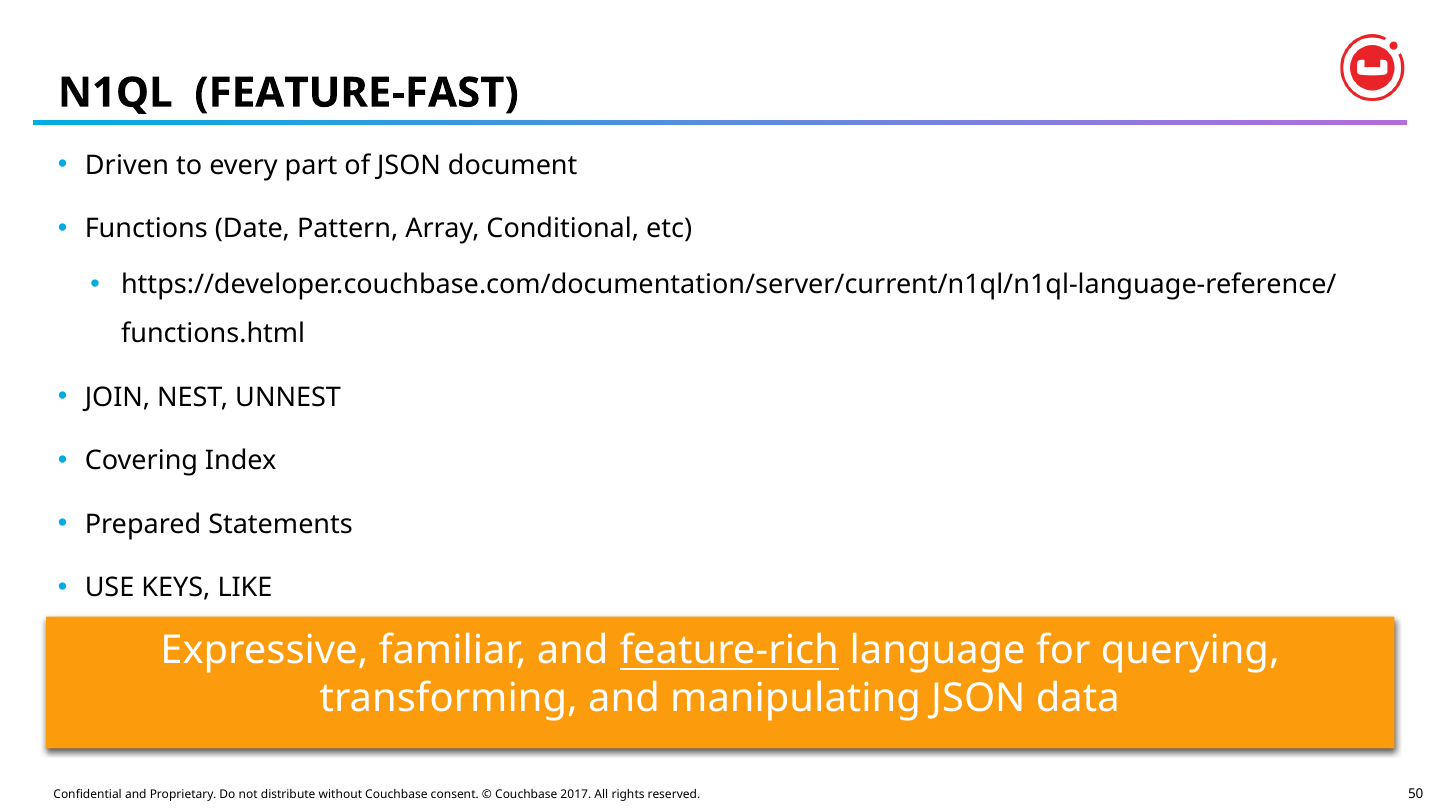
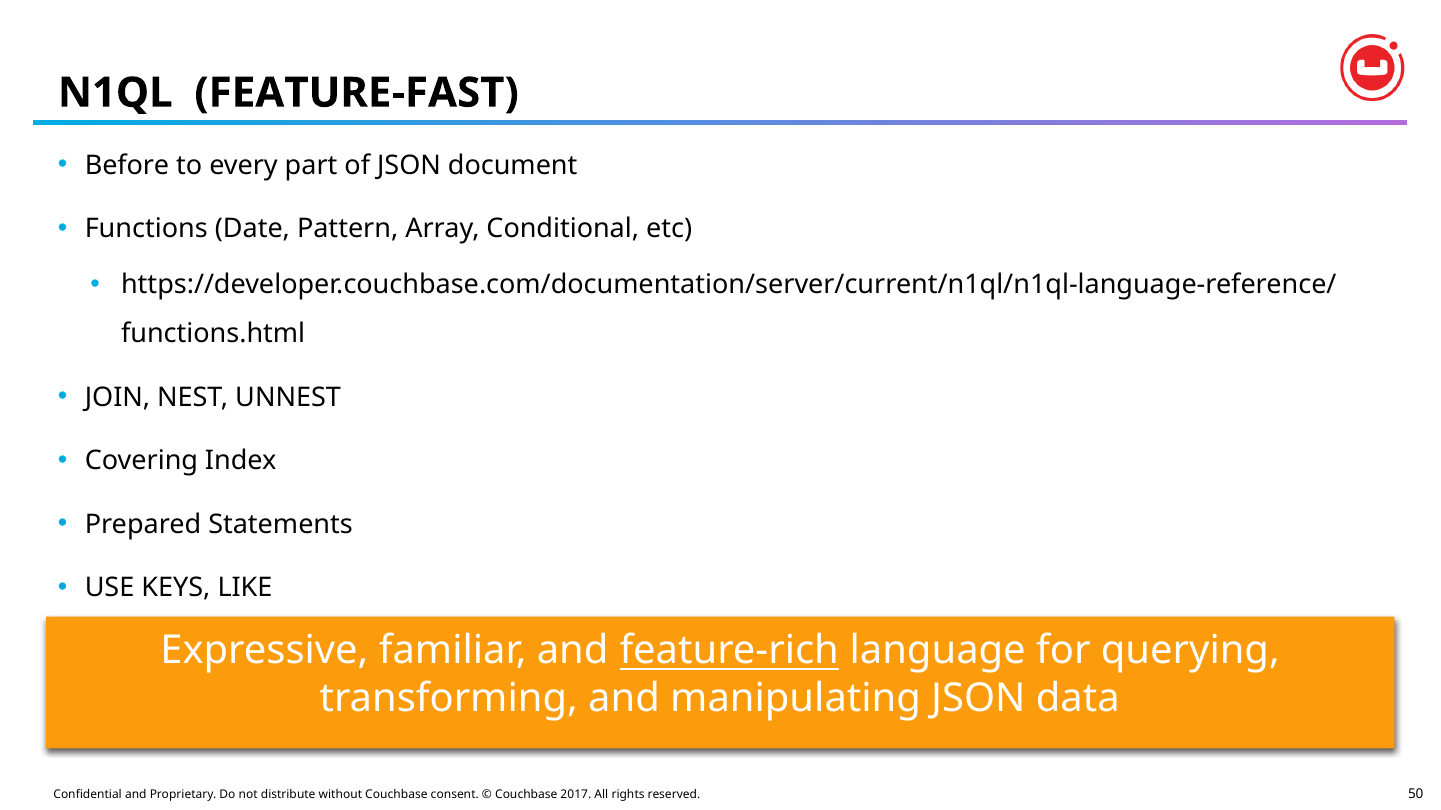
Driven: Driven -> Before
